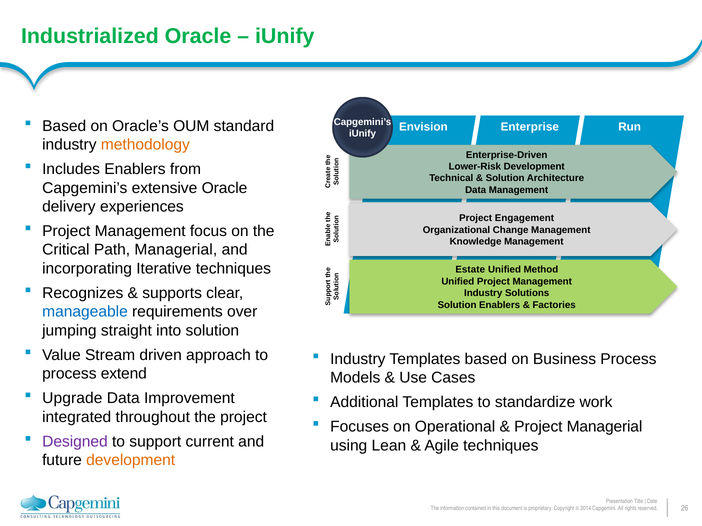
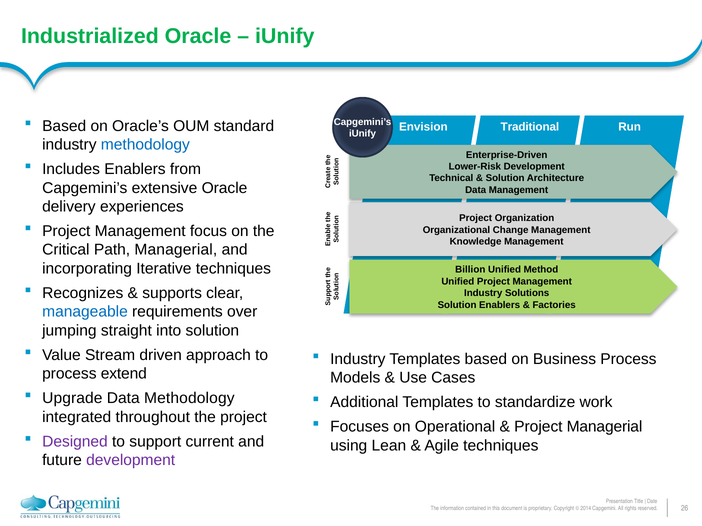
Enterprise: Enterprise -> Traditional
methodology at (145, 145) colour: orange -> blue
Engagement: Engagement -> Organization
Estate: Estate -> Billion
Data Improvement: Improvement -> Methodology
development at (131, 461) colour: orange -> purple
